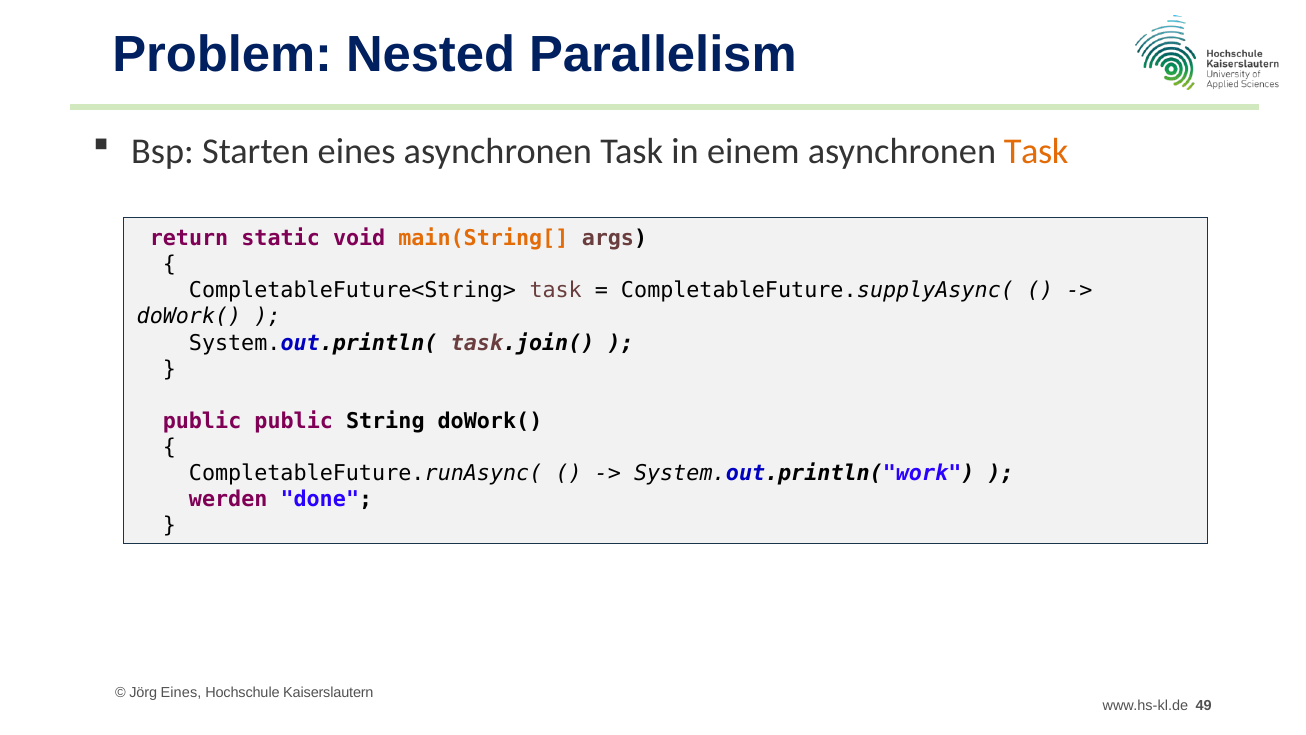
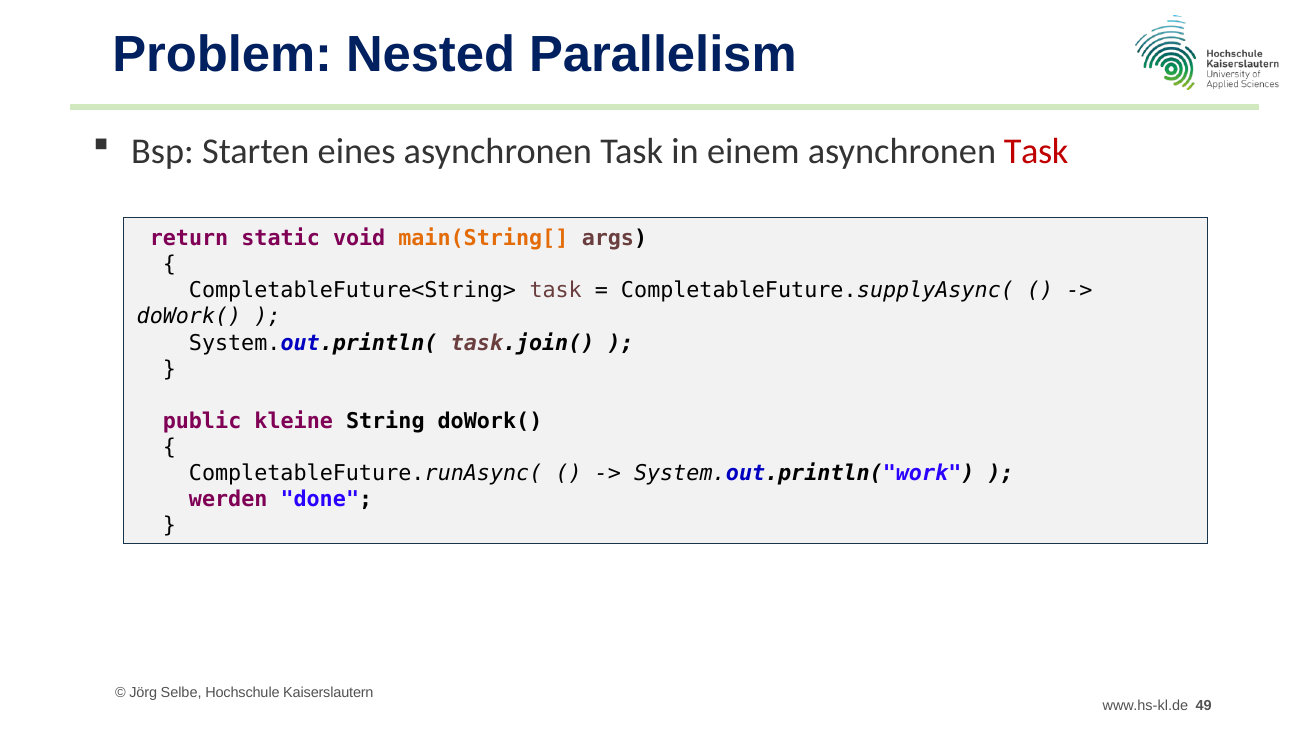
Task at (1036, 152) colour: orange -> red
public public: public -> kleine
Jörg Eines: Eines -> Selbe
